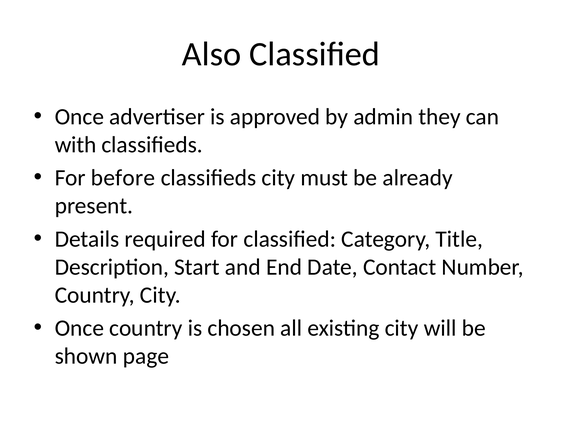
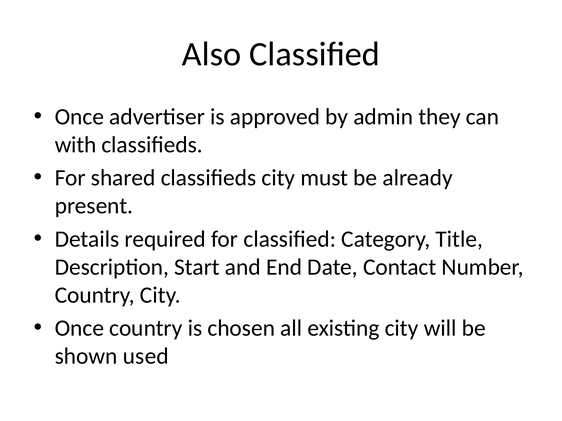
before: before -> shared
page: page -> used
